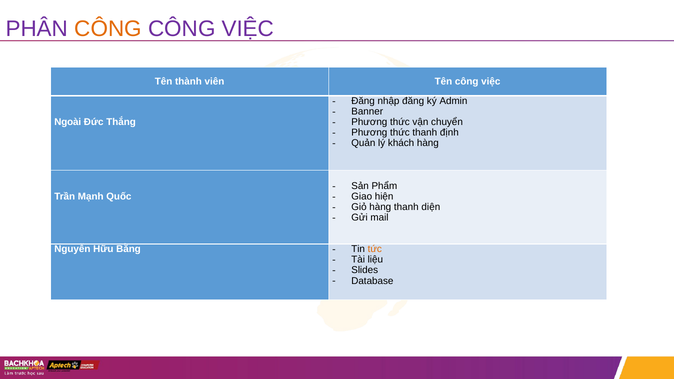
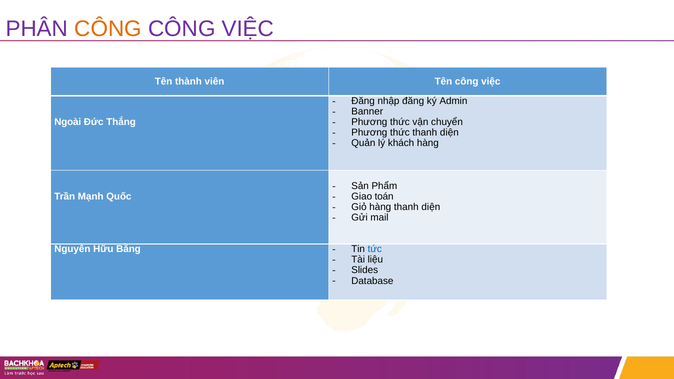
thức thanh định: định -> diện
hiện: hiện -> toán
tức colour: orange -> blue
